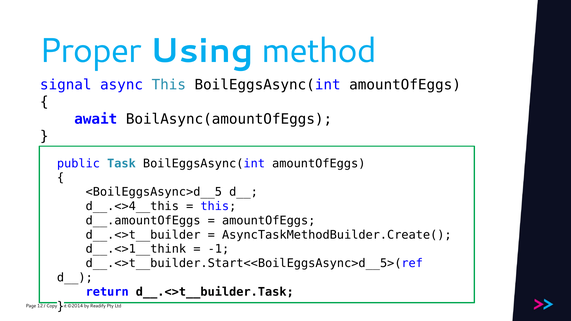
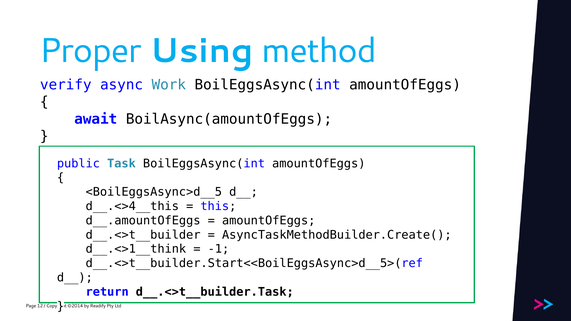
signal: signal -> verify
async This: This -> Work
